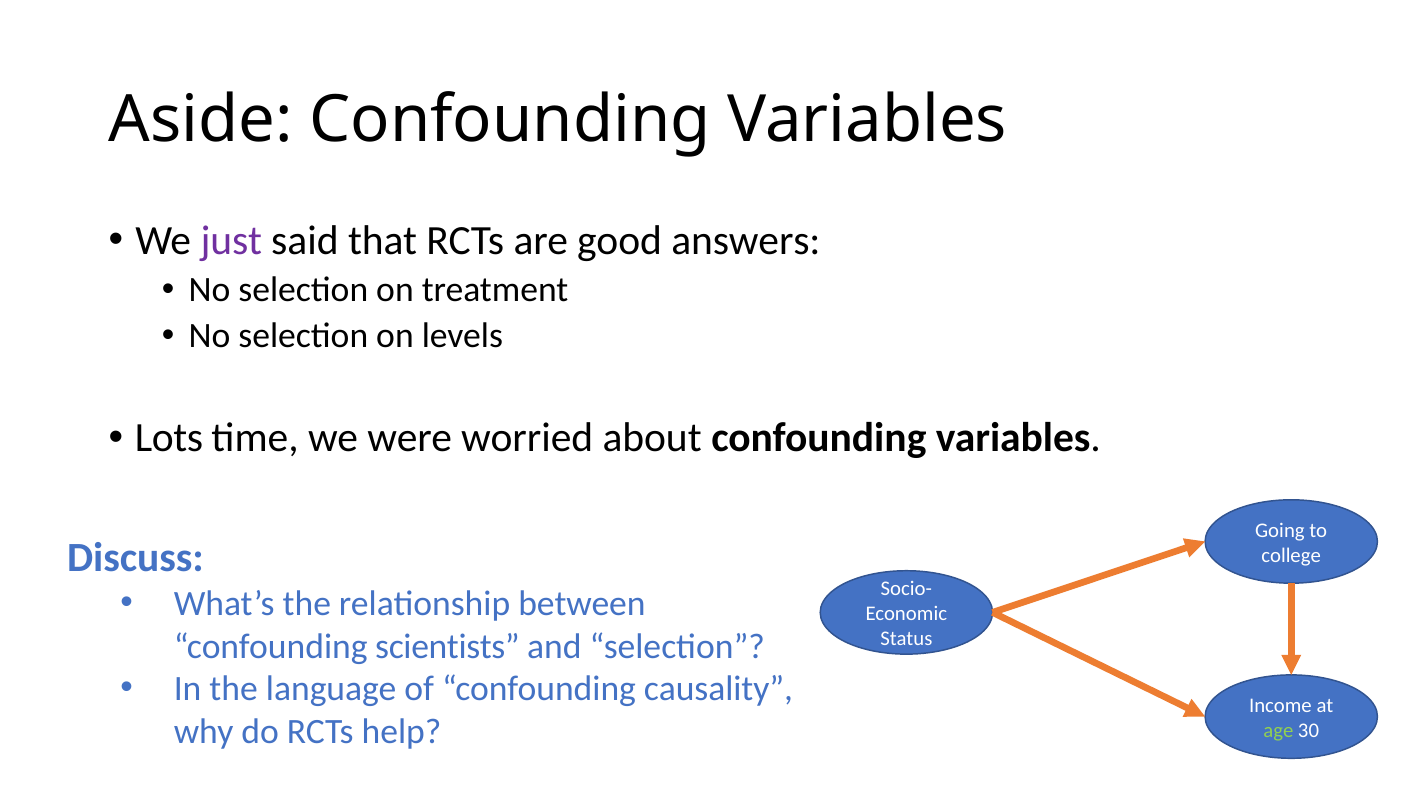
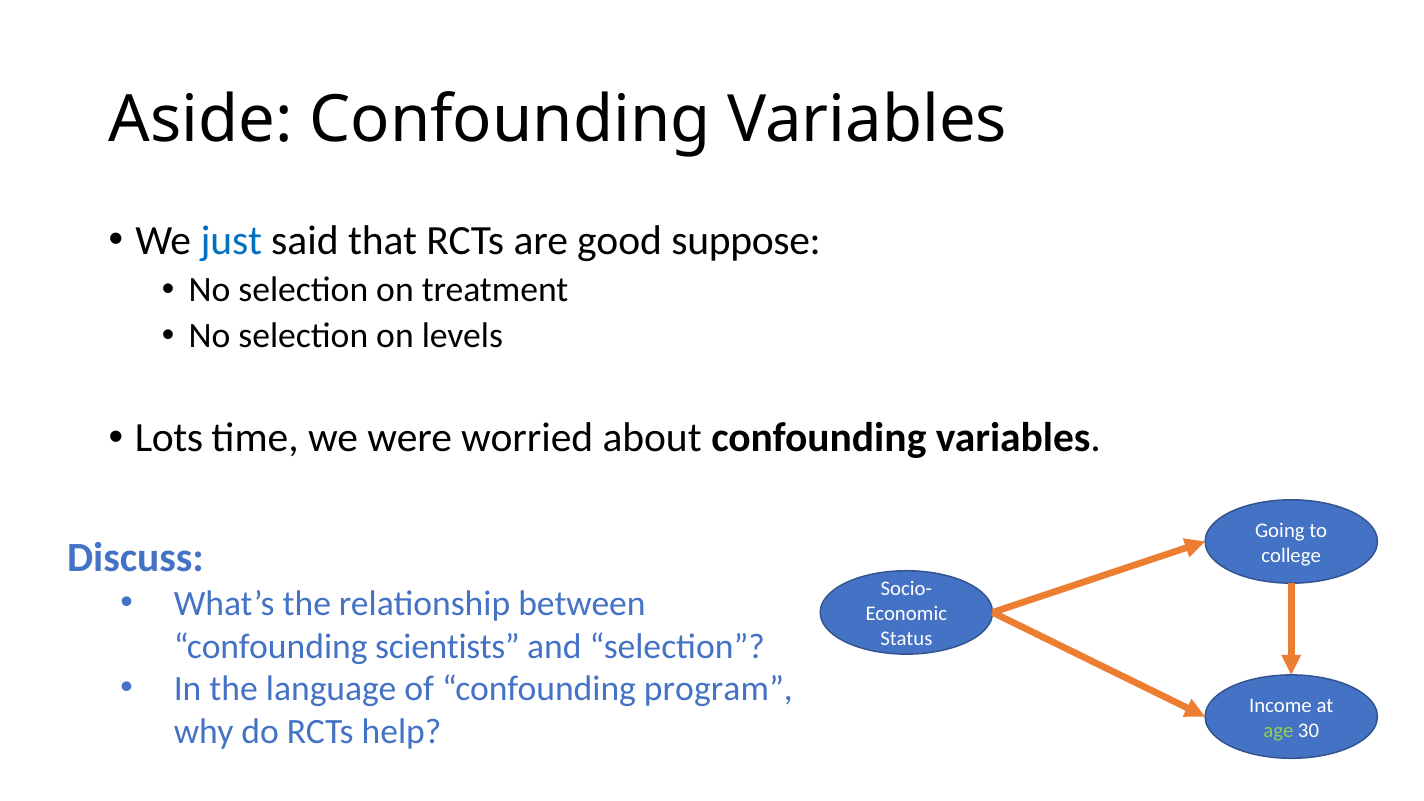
just colour: purple -> blue
answers: answers -> suppose
causality: causality -> program
